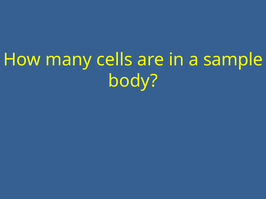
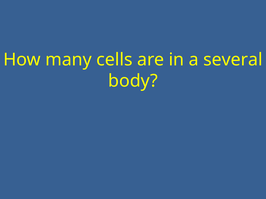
sample: sample -> several
